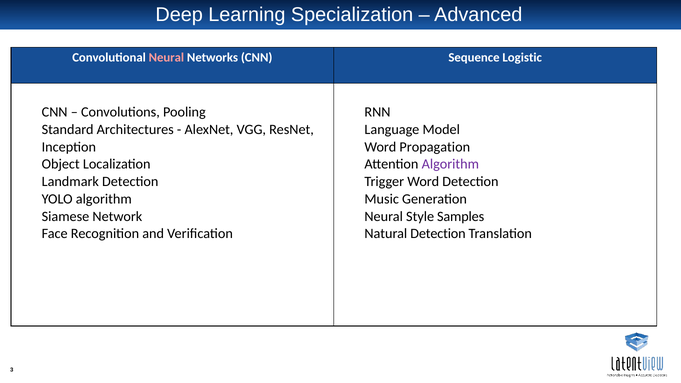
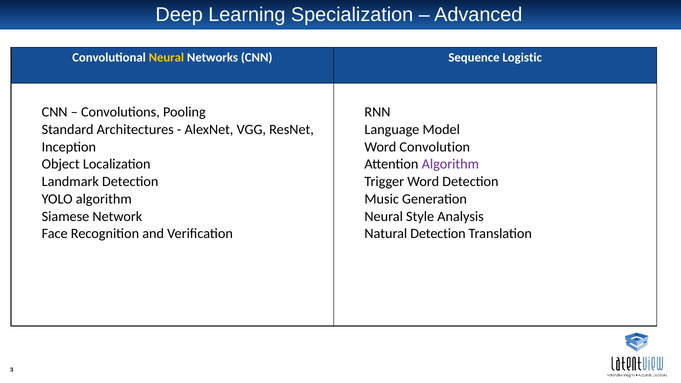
Neural at (166, 58) colour: pink -> yellow
Propagation: Propagation -> Convolution
Samples: Samples -> Analysis
